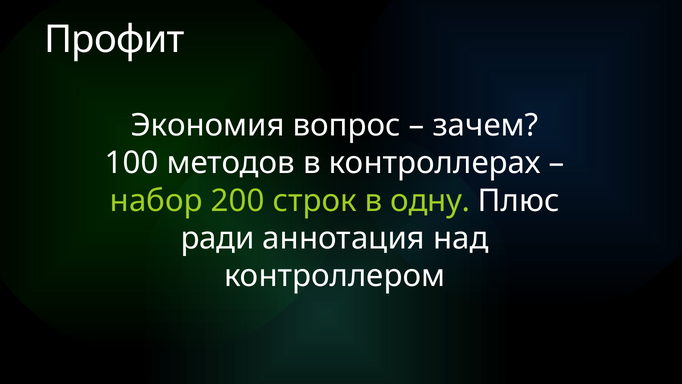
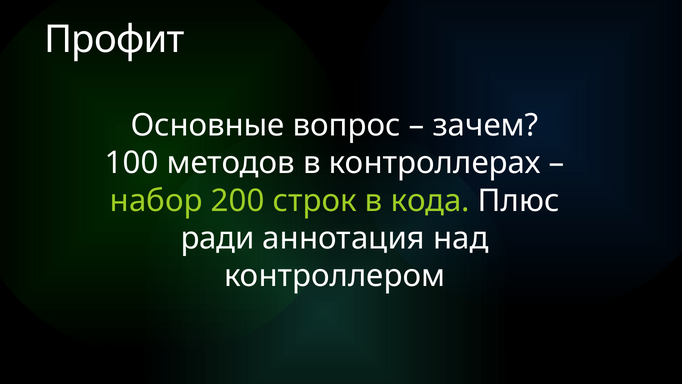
Экономия: Экономия -> Основные
одну: одну -> кода
